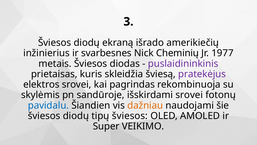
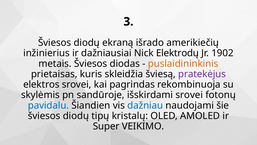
svarbesnes: svarbesnes -> dažniausiai
Cheminių: Cheminių -> Elektrodų
1977: 1977 -> 1902
puslaidininkinis colour: purple -> orange
dažniau colour: orange -> blue
tipų šviesos: šviesos -> kristalų
